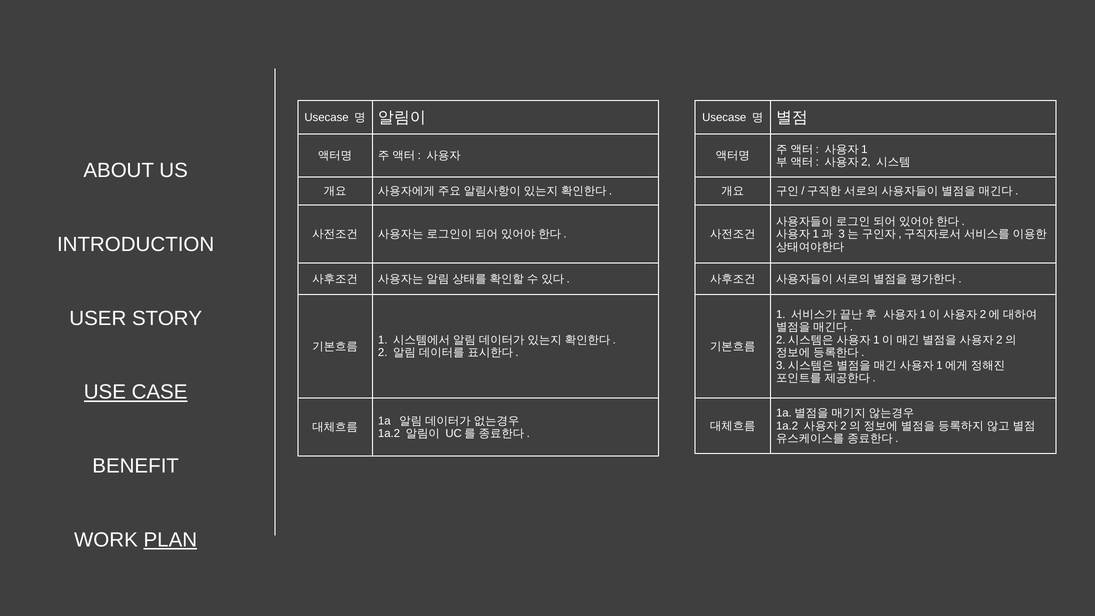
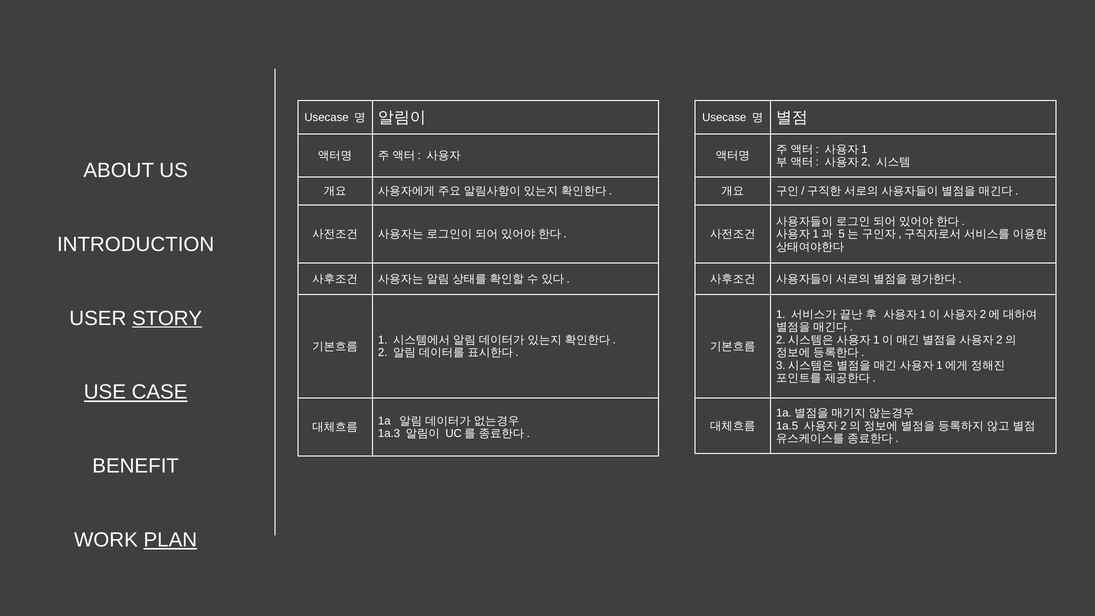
3 at (842, 234): 3 -> 5
STORY underline: none -> present
1a.2 at (787, 426): 1a.2 -> 1a.5
1a.2 at (389, 434): 1a.2 -> 1a.3
